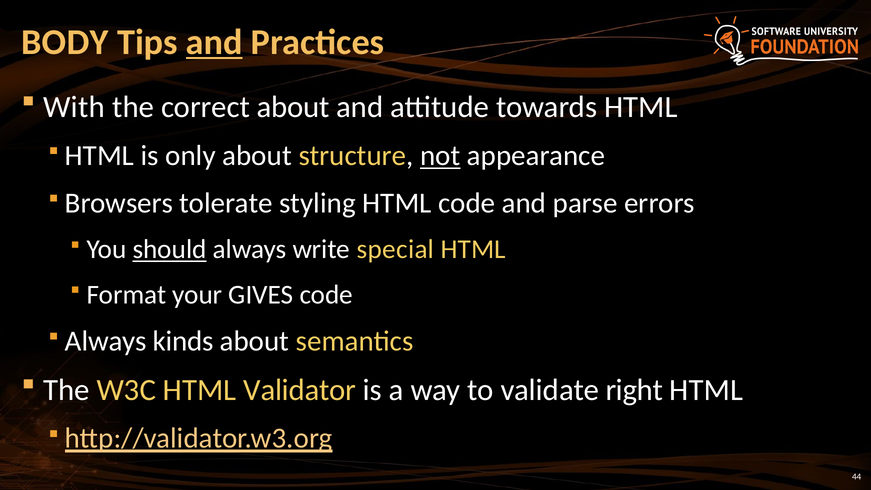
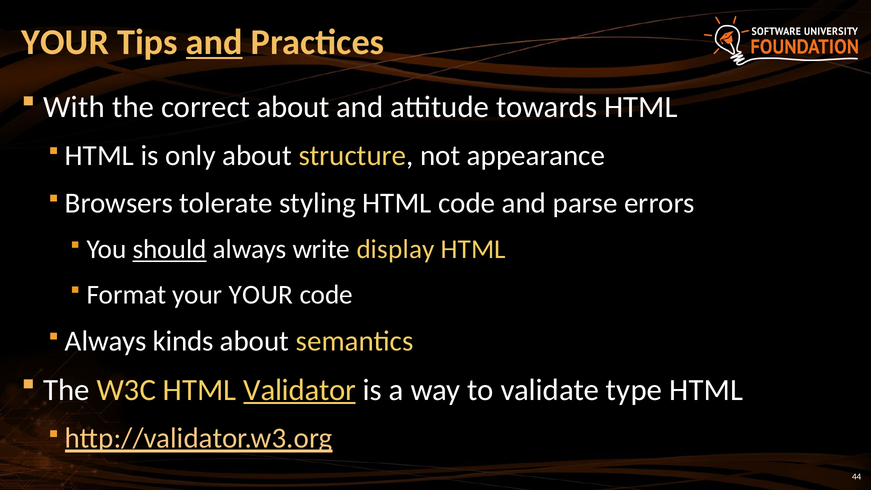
BODY at (65, 42): BODY -> YOUR
not underline: present -> none
special: special -> display
your GIVES: GIVES -> YOUR
Validator underline: none -> present
right: right -> type
